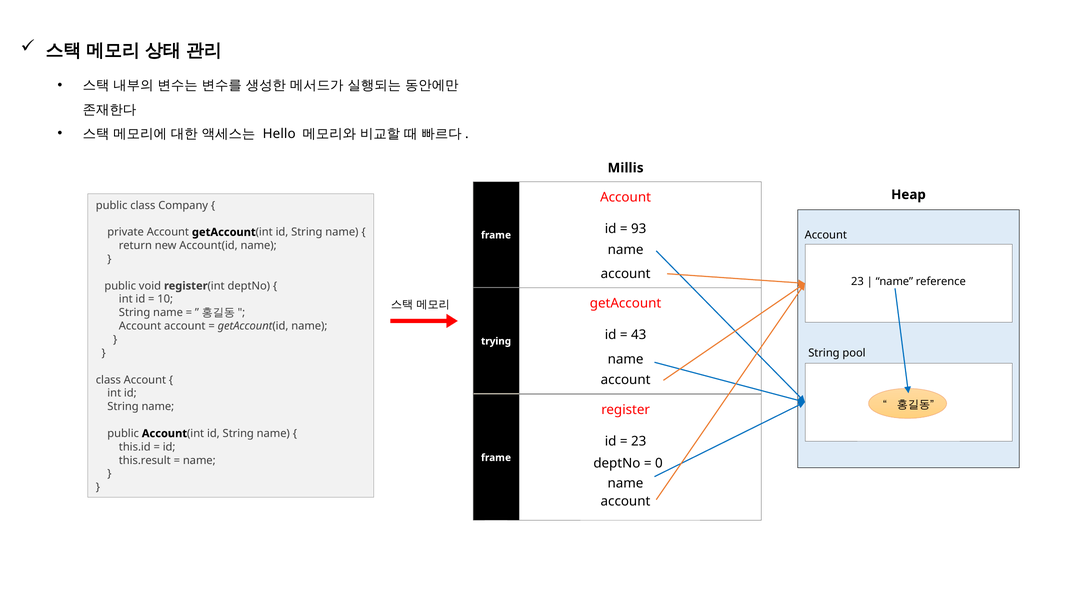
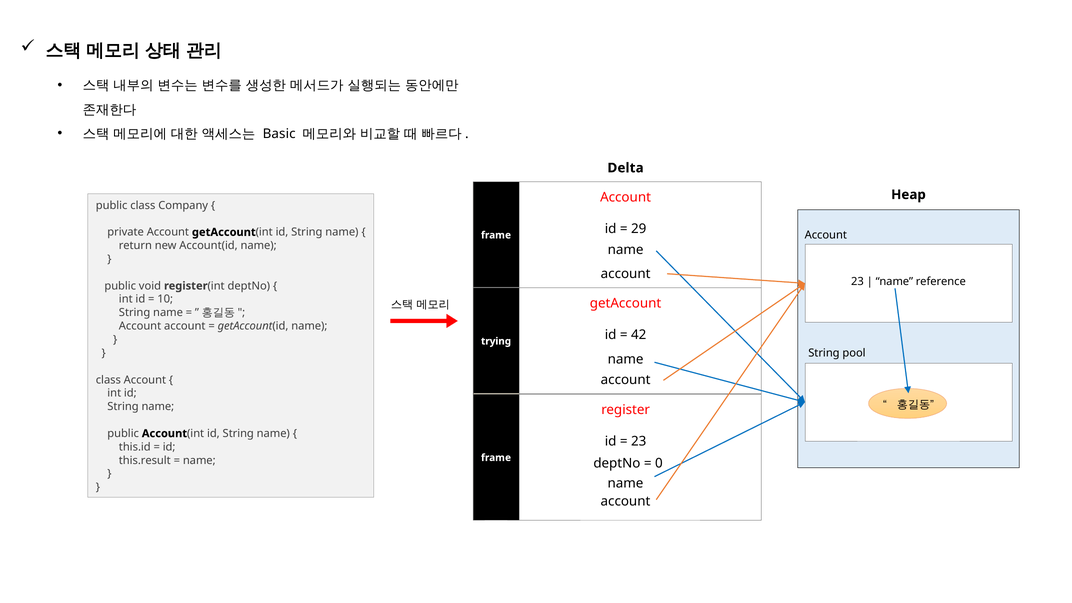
Hello: Hello -> Basic
Millis: Millis -> Delta
93: 93 -> 29
43: 43 -> 42
